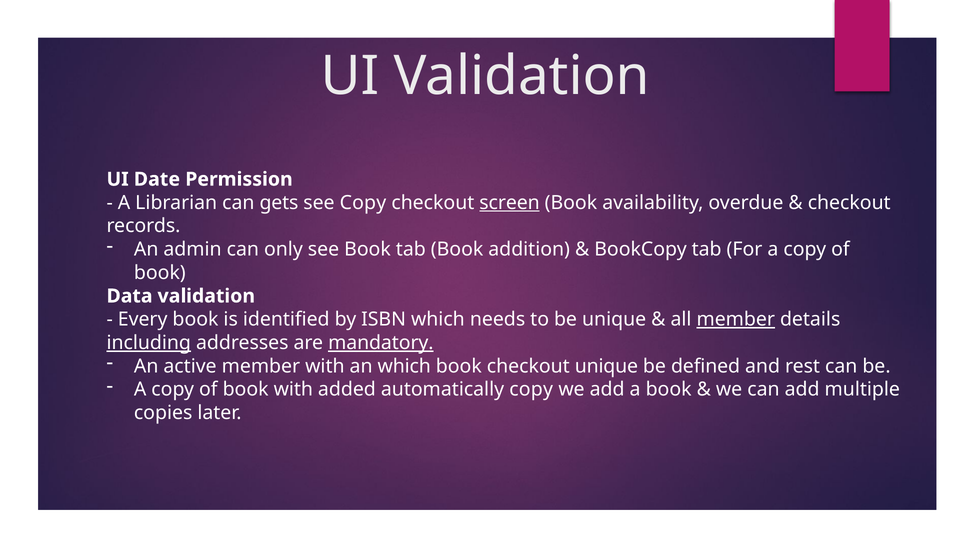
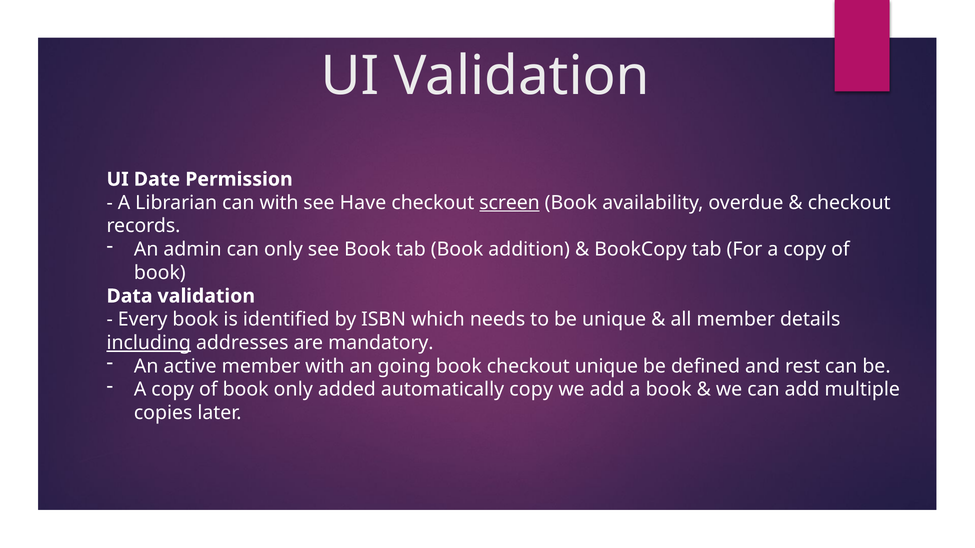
can gets: gets -> with
see Copy: Copy -> Have
member at (736, 320) underline: present -> none
mandatory underline: present -> none
an which: which -> going
book with: with -> only
